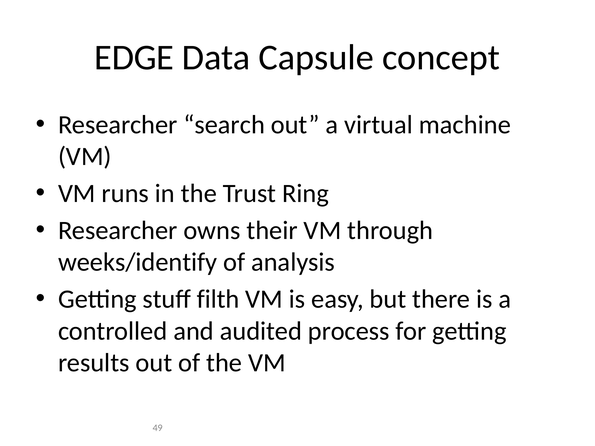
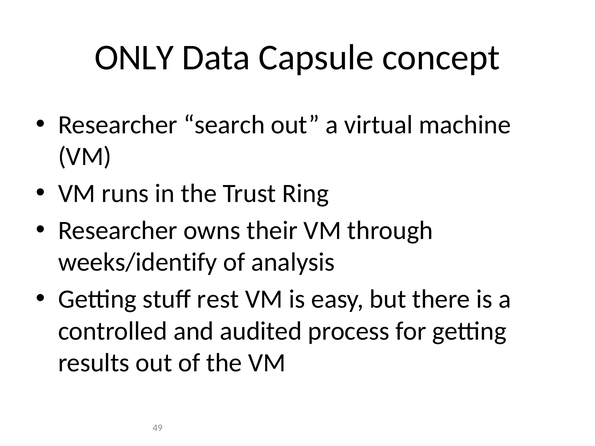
EDGE: EDGE -> ONLY
filth: filth -> rest
